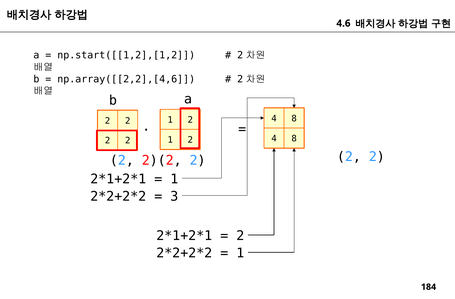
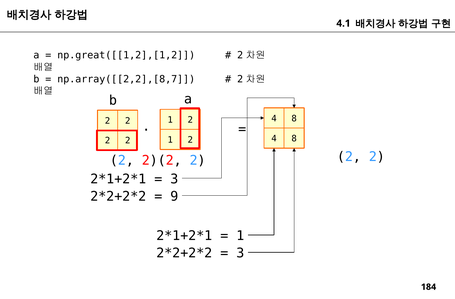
4.6: 4.6 -> 4.1
np.start([[1,2],[1,2: np.start([[1,2],[1,2 -> np.great([[1,2],[1,2
np.array([[2,2],[4,6: np.array([[2,2],[4,6 -> np.array([[2,2],[8,7
1 at (174, 179): 1 -> 3
3: 3 -> 9
2 at (240, 236): 2 -> 1
1 at (240, 253): 1 -> 3
